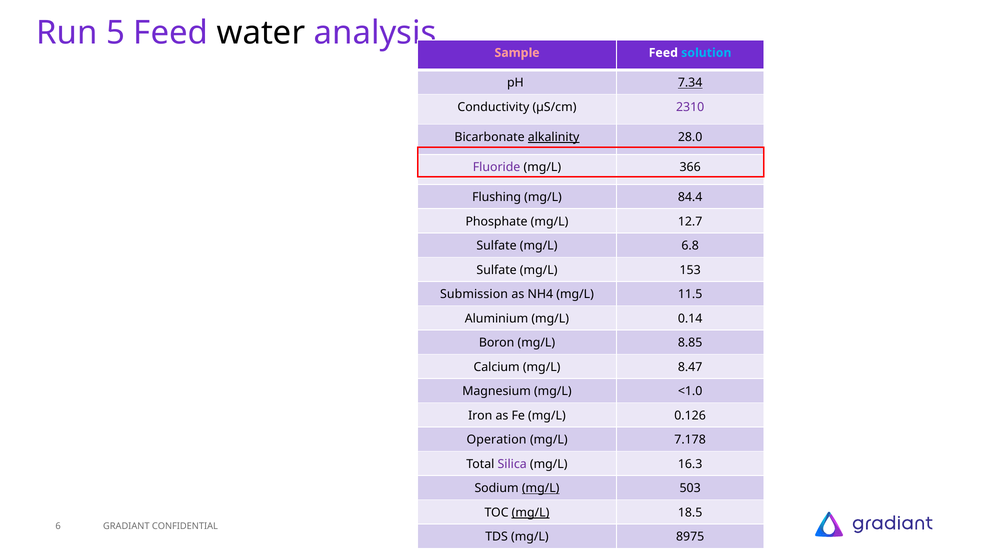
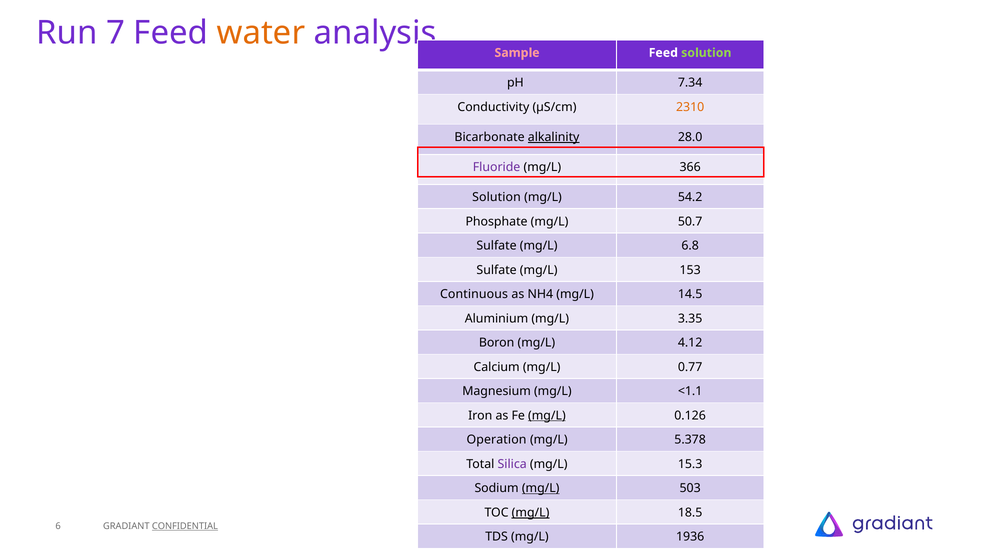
5: 5 -> 7
water colour: black -> orange
solution at (706, 53) colour: light blue -> light green
7.34 underline: present -> none
2310 colour: purple -> orange
Flushing at (497, 197): Flushing -> Solution
84.4: 84.4 -> 54.2
12.7: 12.7 -> 50.7
Submission: Submission -> Continuous
11.5: 11.5 -> 14.5
0.14: 0.14 -> 3.35
8.85: 8.85 -> 4.12
8.47: 8.47 -> 0.77
<1.0: <1.0 -> <1.1
mg/L at (547, 416) underline: none -> present
7.178: 7.178 -> 5.378
16.3: 16.3 -> 15.3
CONFIDENTIAL underline: none -> present
8975: 8975 -> 1936
